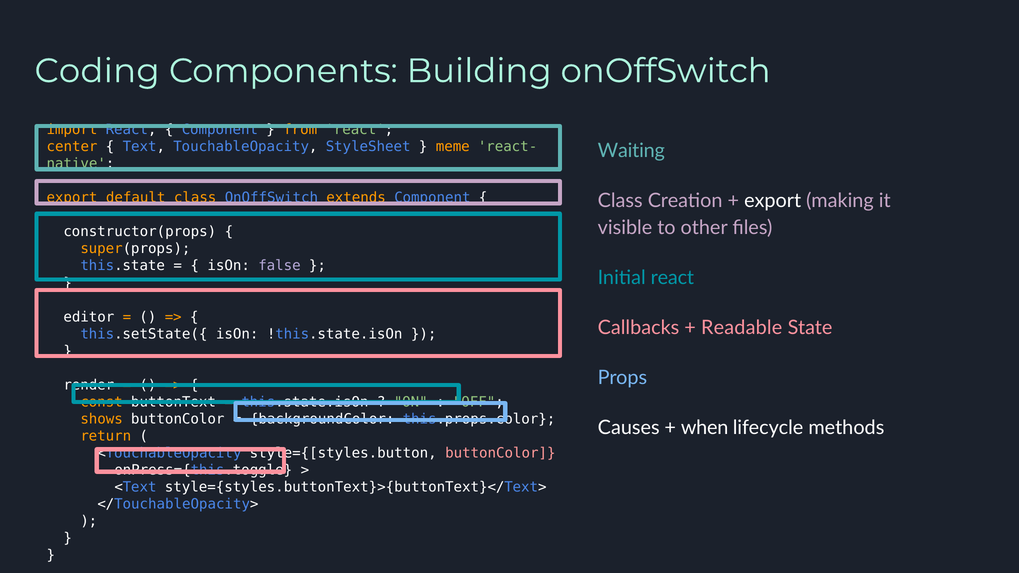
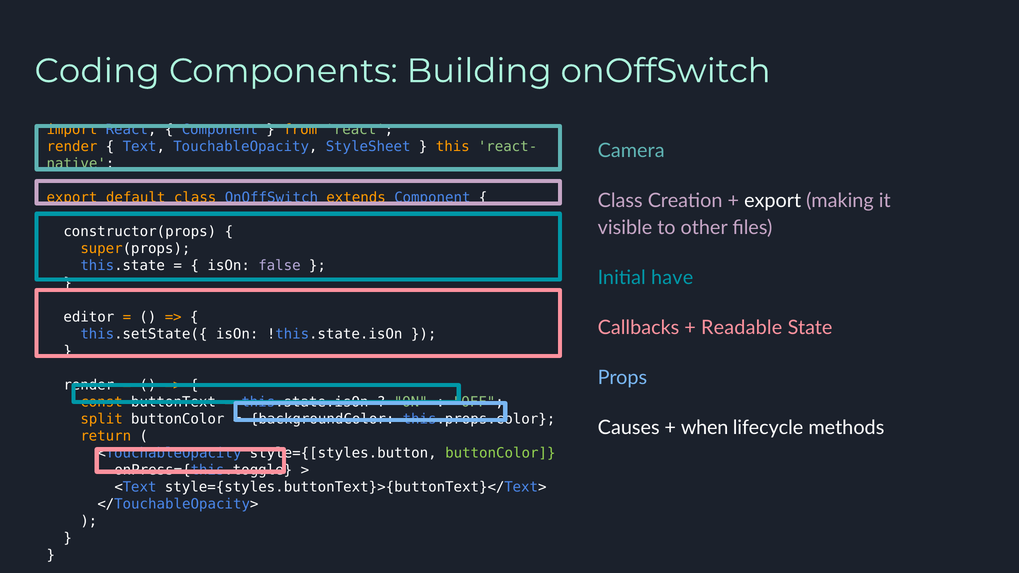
center at (72, 147): center -> render
meme: meme -> this
Waiting: Waiting -> Camera
Initial react: react -> have
shows: shows -> split
buttonColor at (500, 453) colour: pink -> light green
